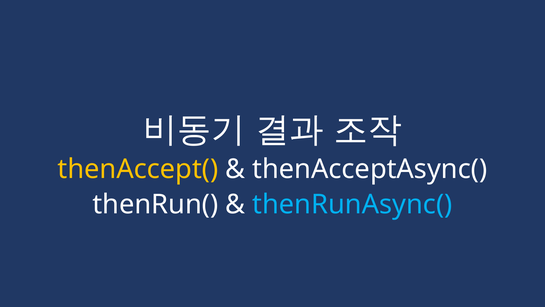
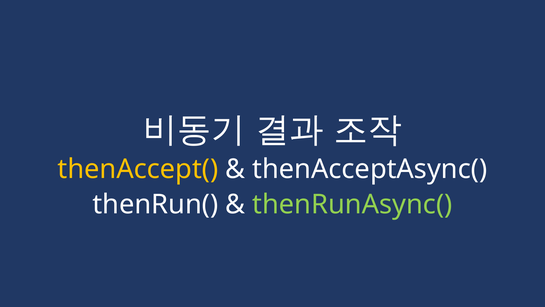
thenRunAsync( colour: light blue -> light green
